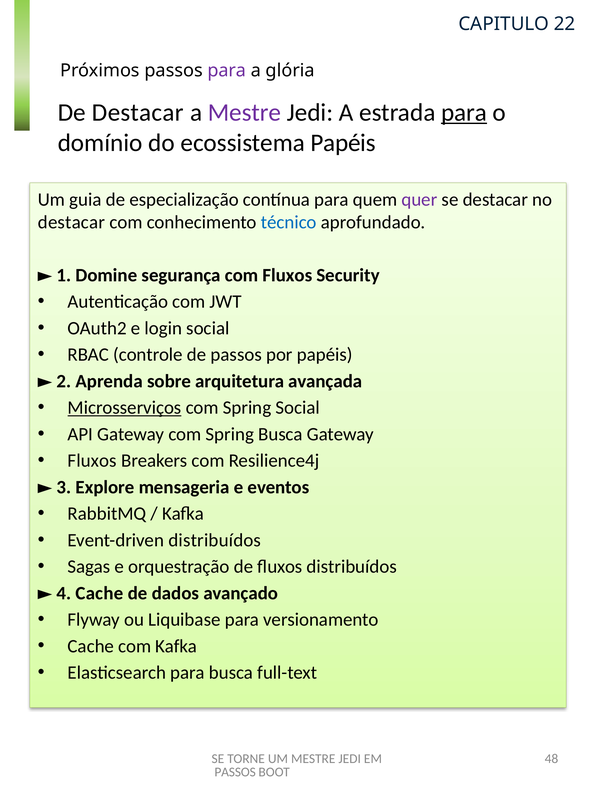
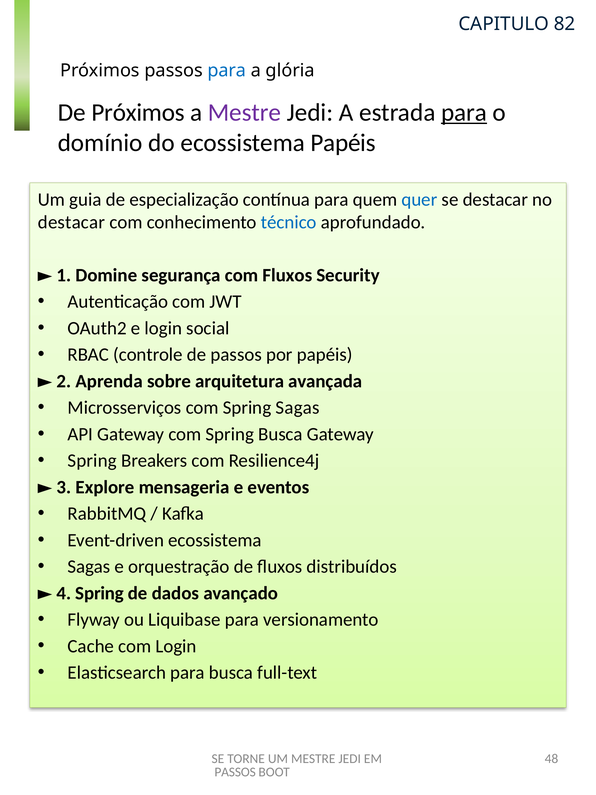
22: 22 -> 82
para at (227, 70) colour: purple -> blue
De Destacar: Destacar -> Próximos
quer colour: purple -> blue
Microsserviços underline: present -> none
Spring Social: Social -> Sagas
Fluxos at (92, 460): Fluxos -> Spring
Event-driven distribuídos: distribuídos -> ecossistema
Cache at (99, 593): Cache -> Spring
com Kafka: Kafka -> Login
